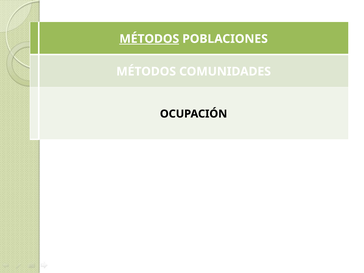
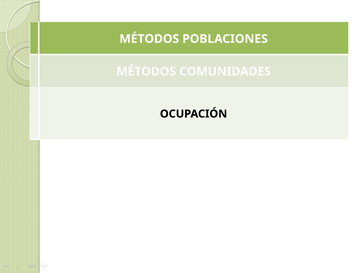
MÉTODOS at (149, 39) underline: present -> none
